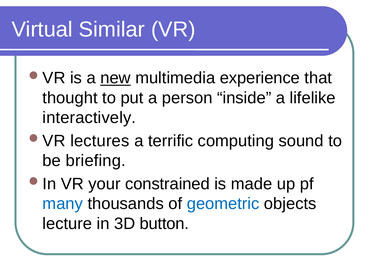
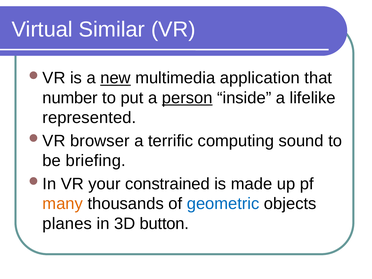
experience: experience -> application
thought: thought -> number
person underline: none -> present
interactively: interactively -> represented
lectures: lectures -> browser
many colour: blue -> orange
lecture: lecture -> planes
